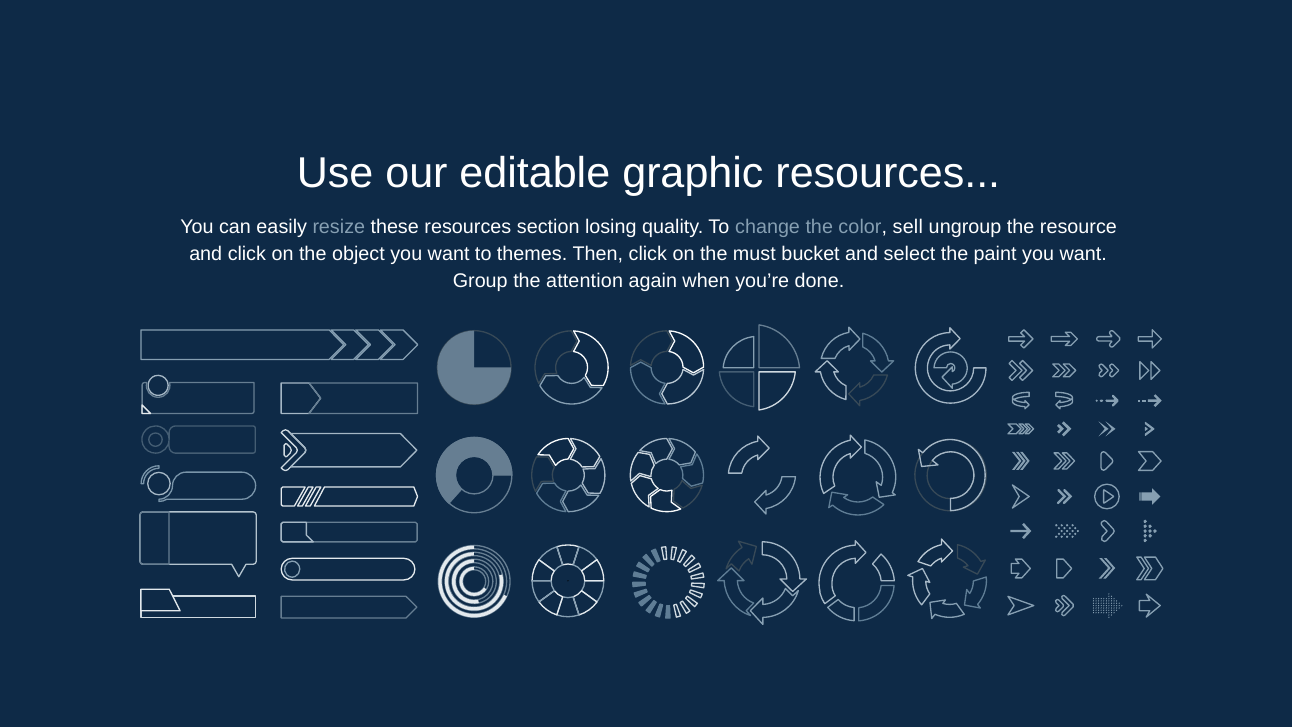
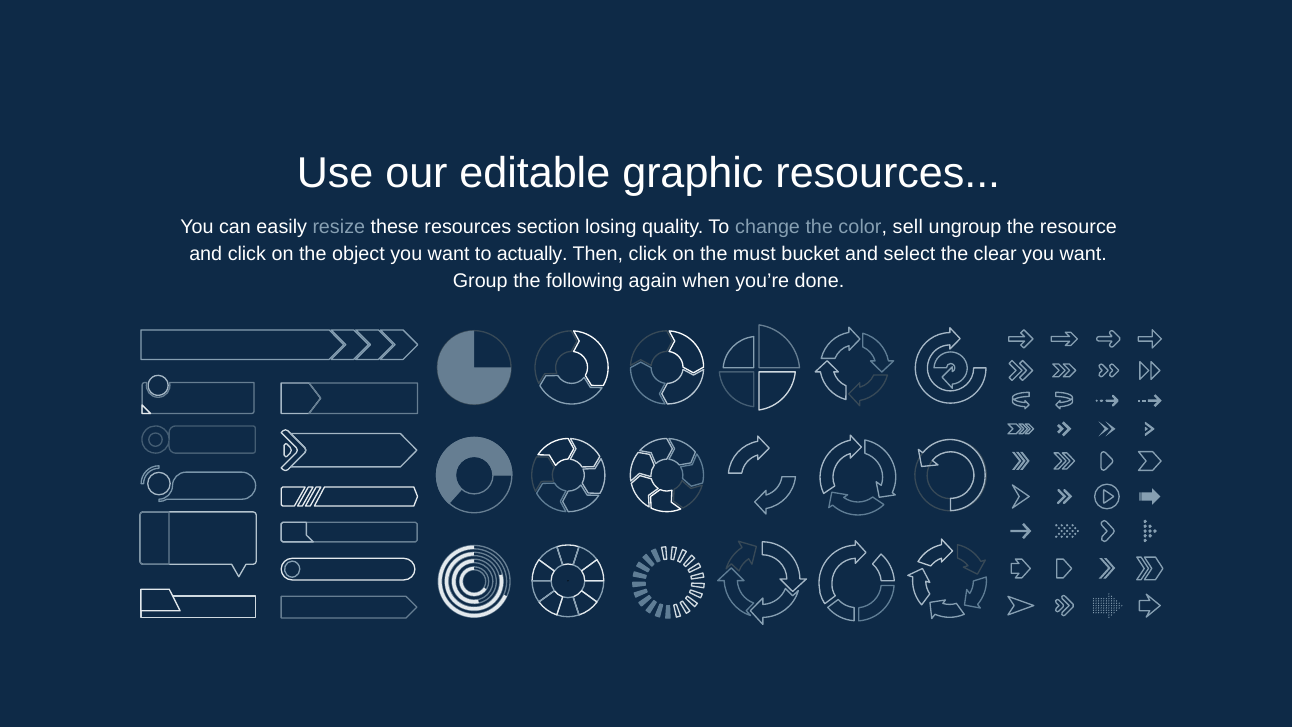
themes: themes -> actually
paint: paint -> clear
attention: attention -> following
